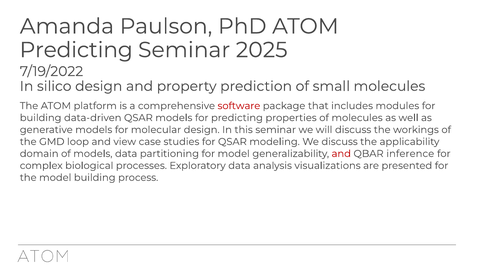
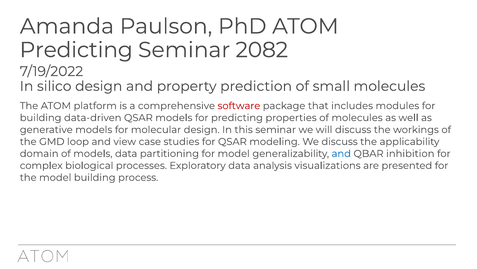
2025: 2025 -> 2082
and at (341, 153) colour: red -> blue
inference: inference -> inhibition
